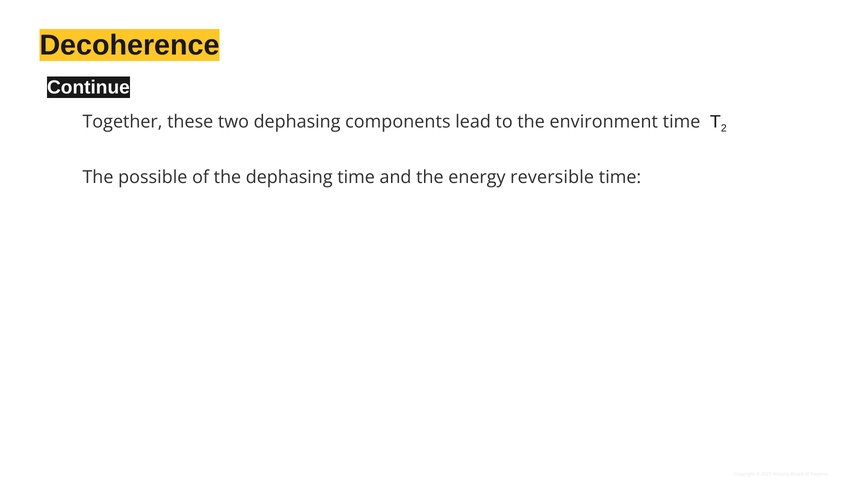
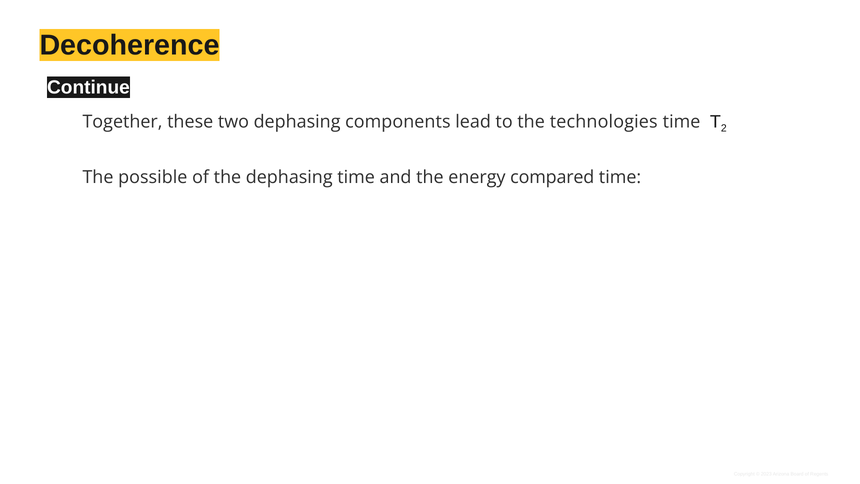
environment: environment -> technologies
reversible: reversible -> compared
